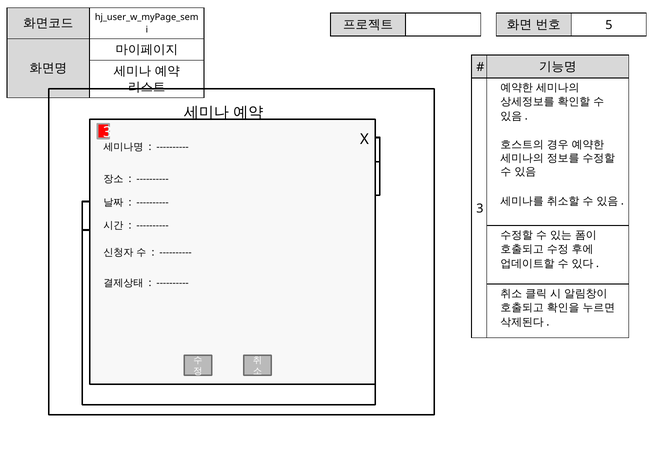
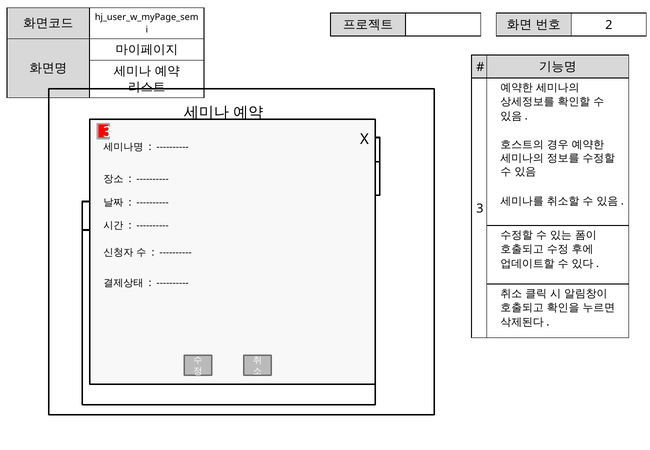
5: 5 -> 2
